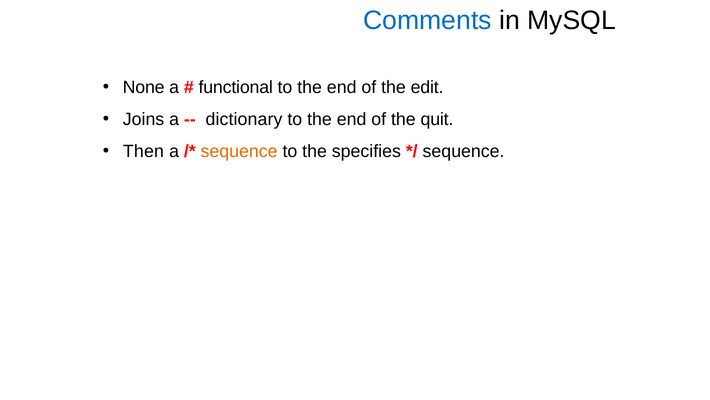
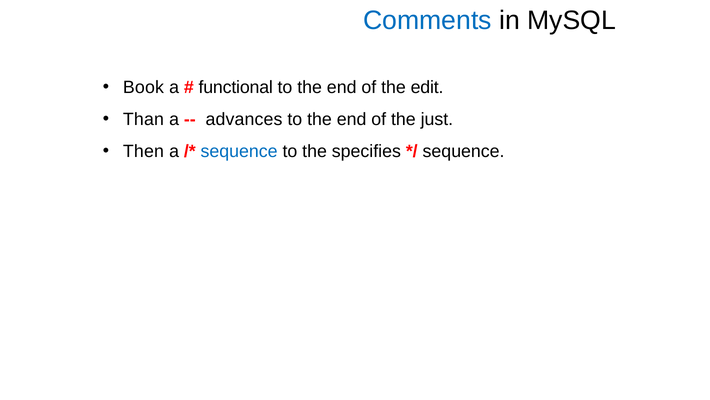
None: None -> Book
Joins: Joins -> Than
dictionary: dictionary -> advances
quit: quit -> just
sequence at (239, 151) colour: orange -> blue
